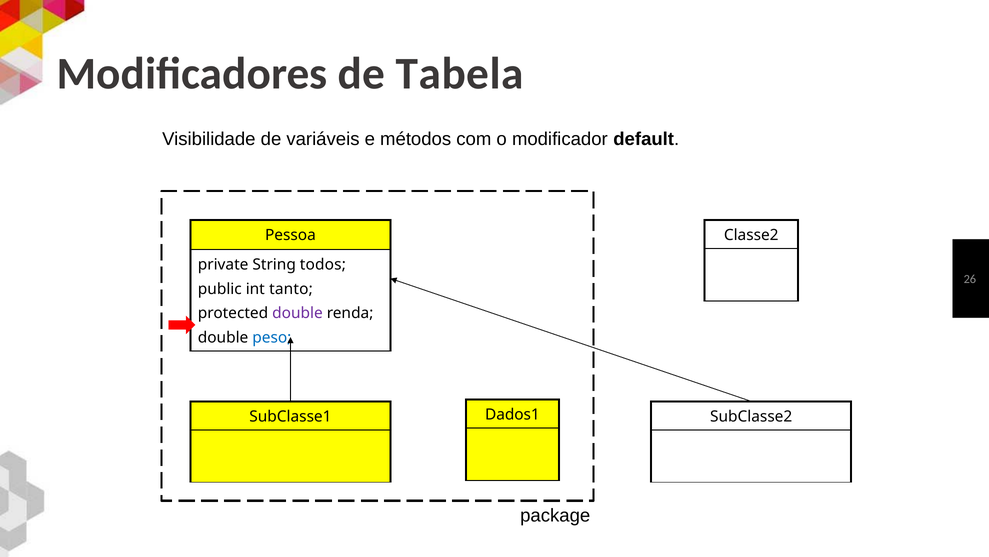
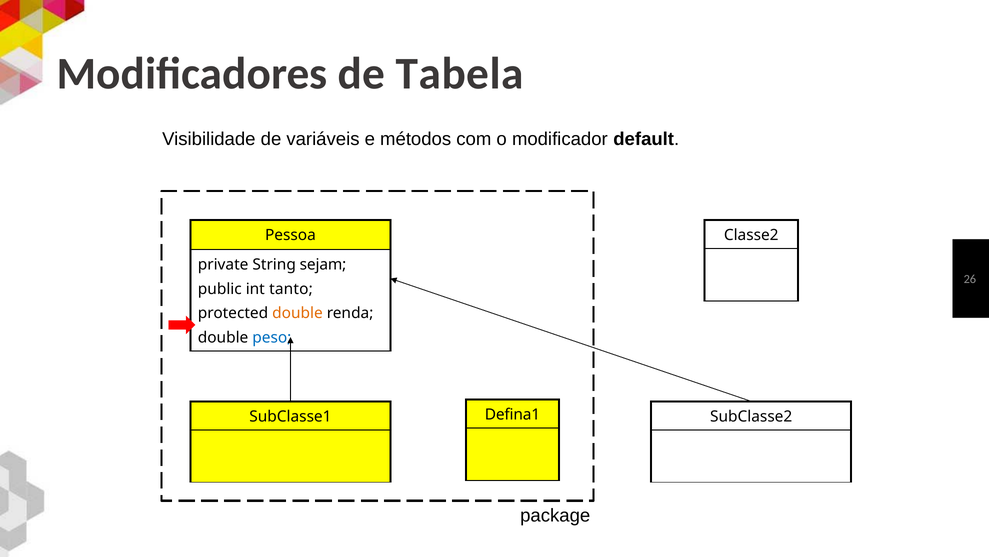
todos: todos -> sejam
double at (297, 313) colour: purple -> orange
Dados1: Dados1 -> Defina1
